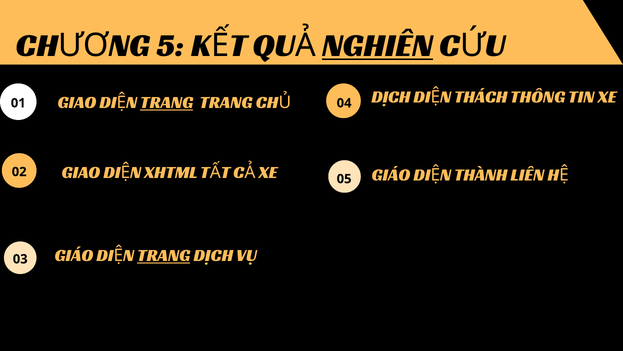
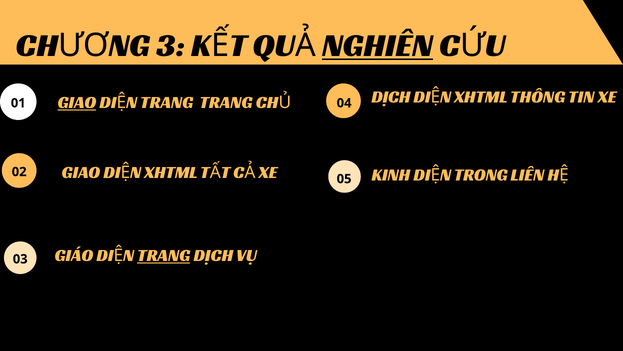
5: 5 -> 3
THÁCH at (481, 97): THÁCH -> XHTML
GIAO at (77, 102) underline: none -> present
TRANG at (167, 102) underline: present -> none
GIÁO at (391, 175): GIÁO -> KINH
THÀNH: THÀNH -> TRONG
